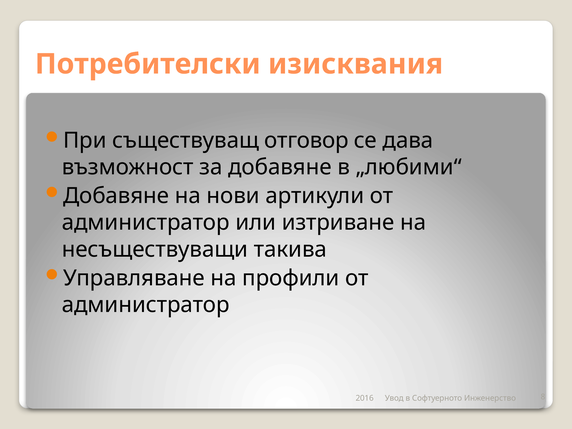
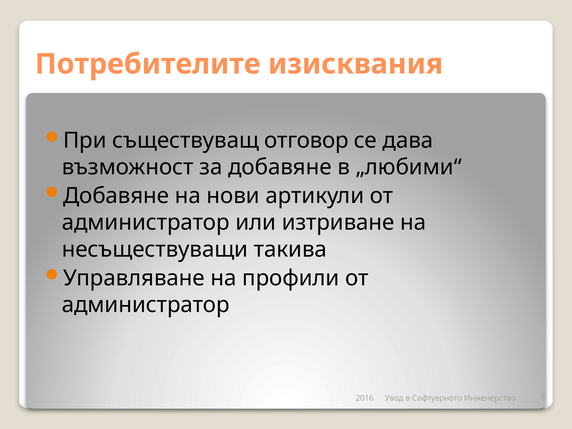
Потребителски: Потребителски -> Потребителите
